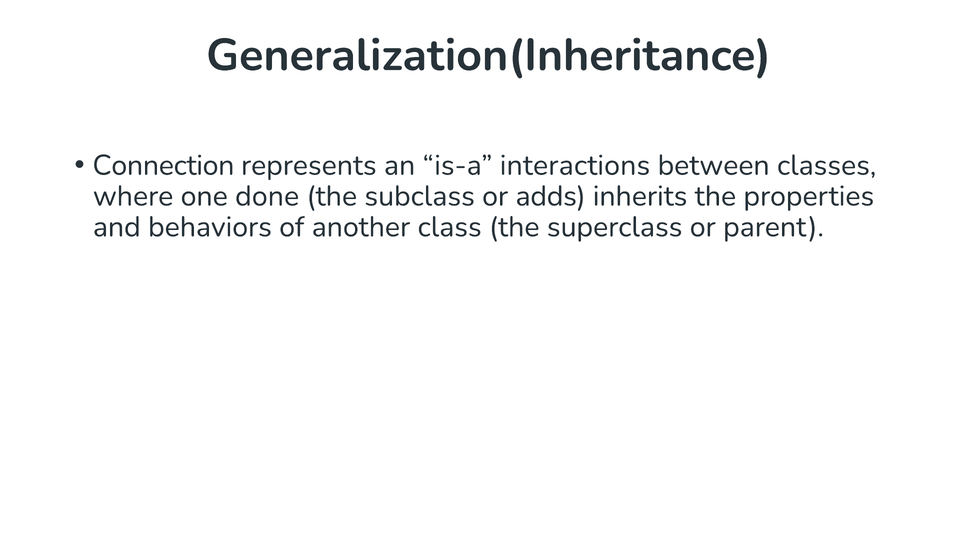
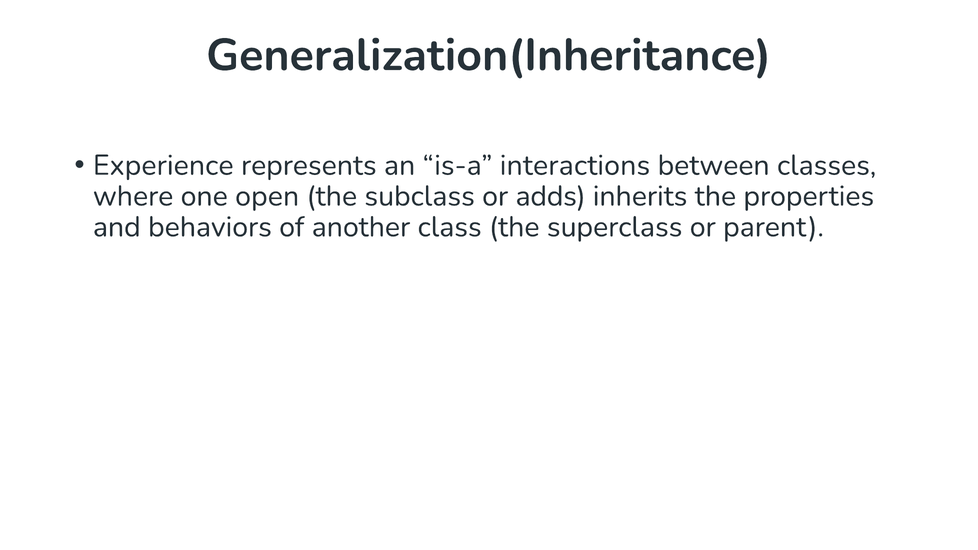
Connection: Connection -> Experience
done: done -> open
